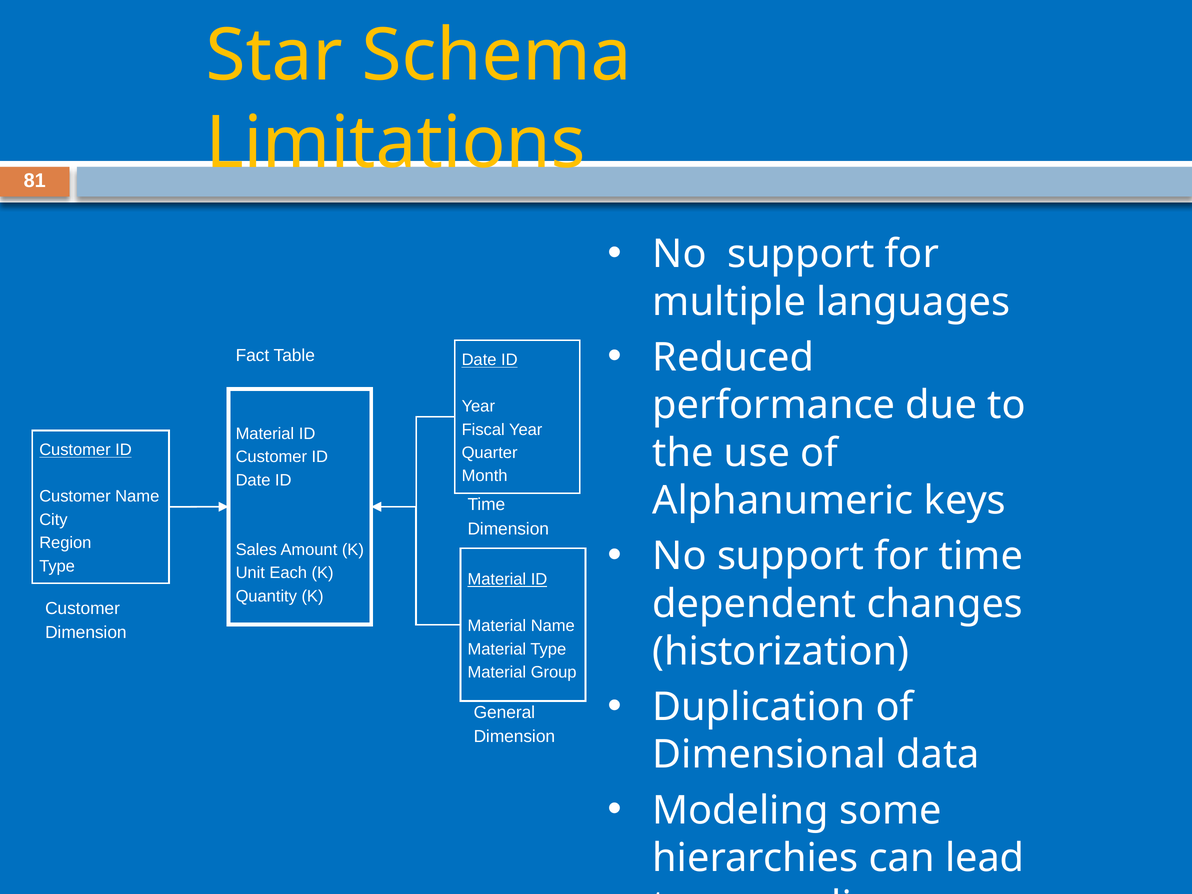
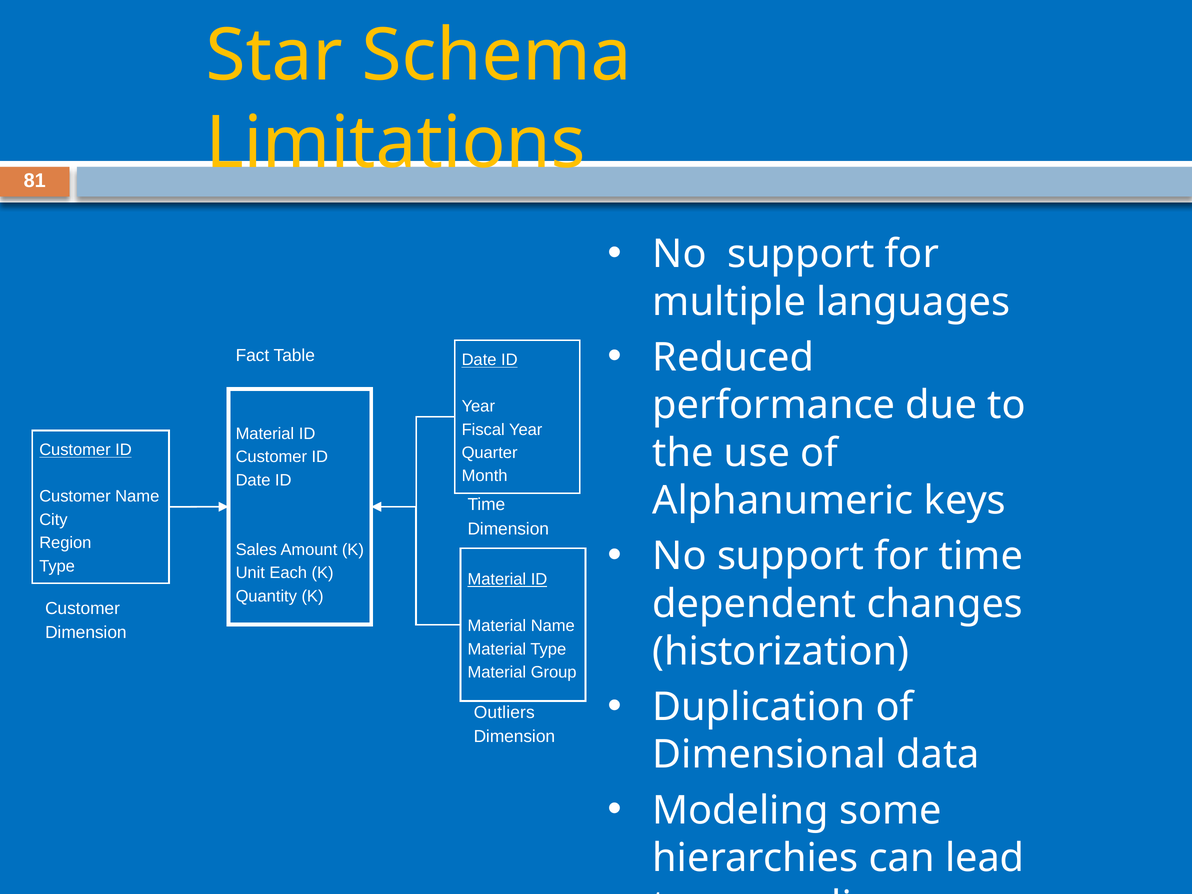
General: General -> Outliers
